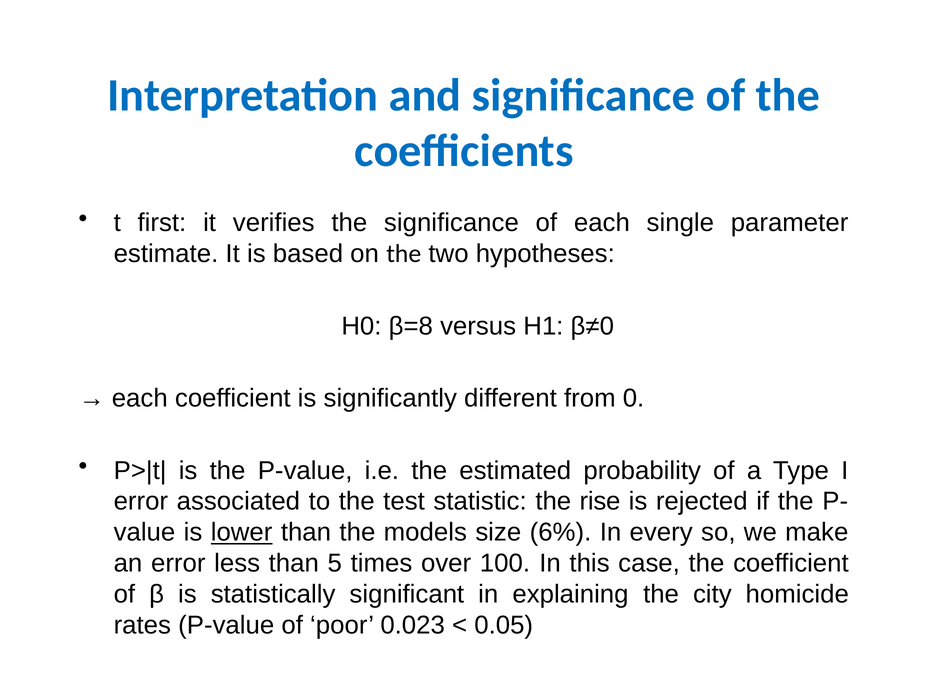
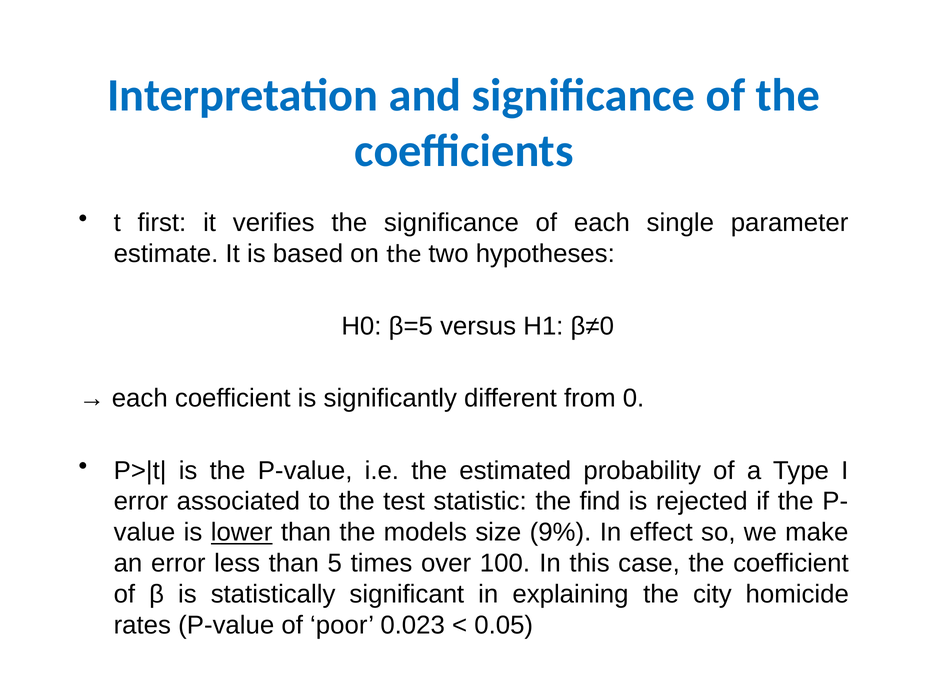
β=8: β=8 -> β=5
rise: rise -> find
6%: 6% -> 9%
every: every -> effect
